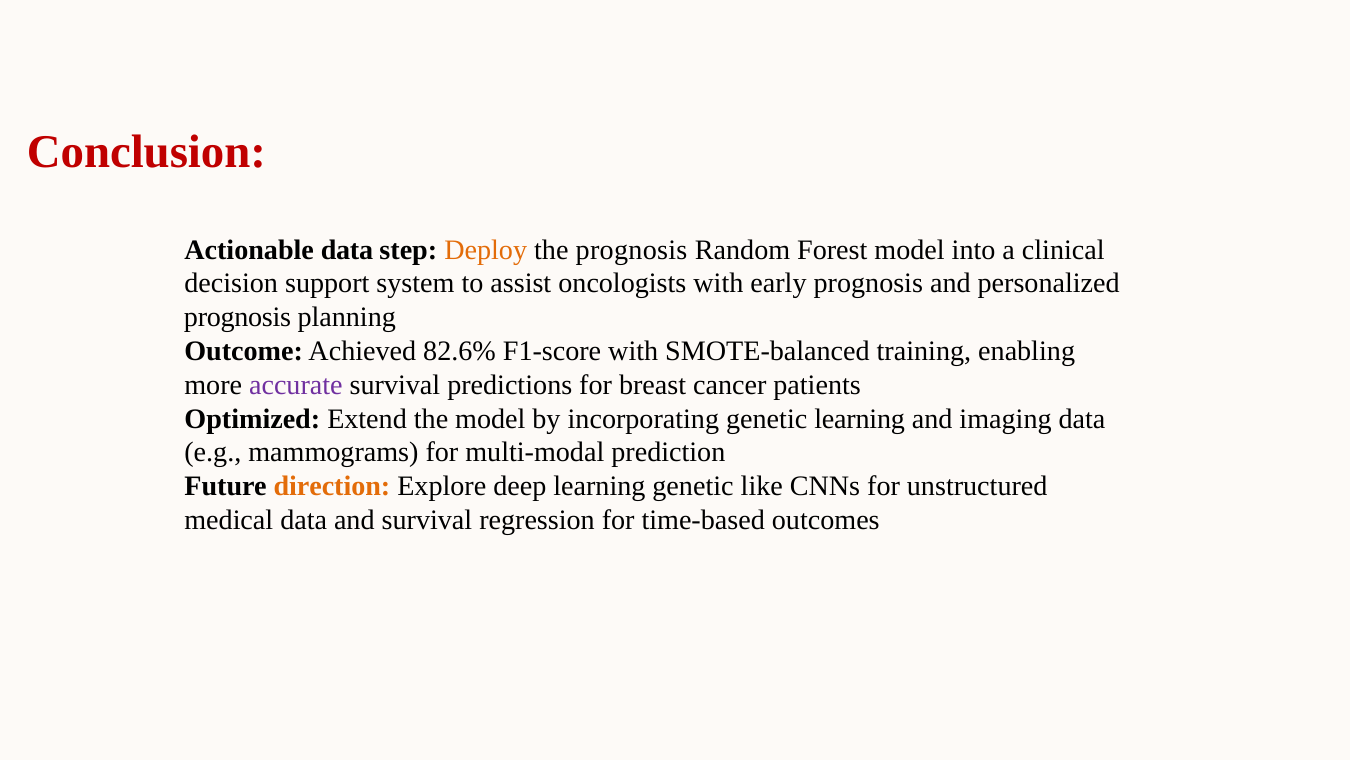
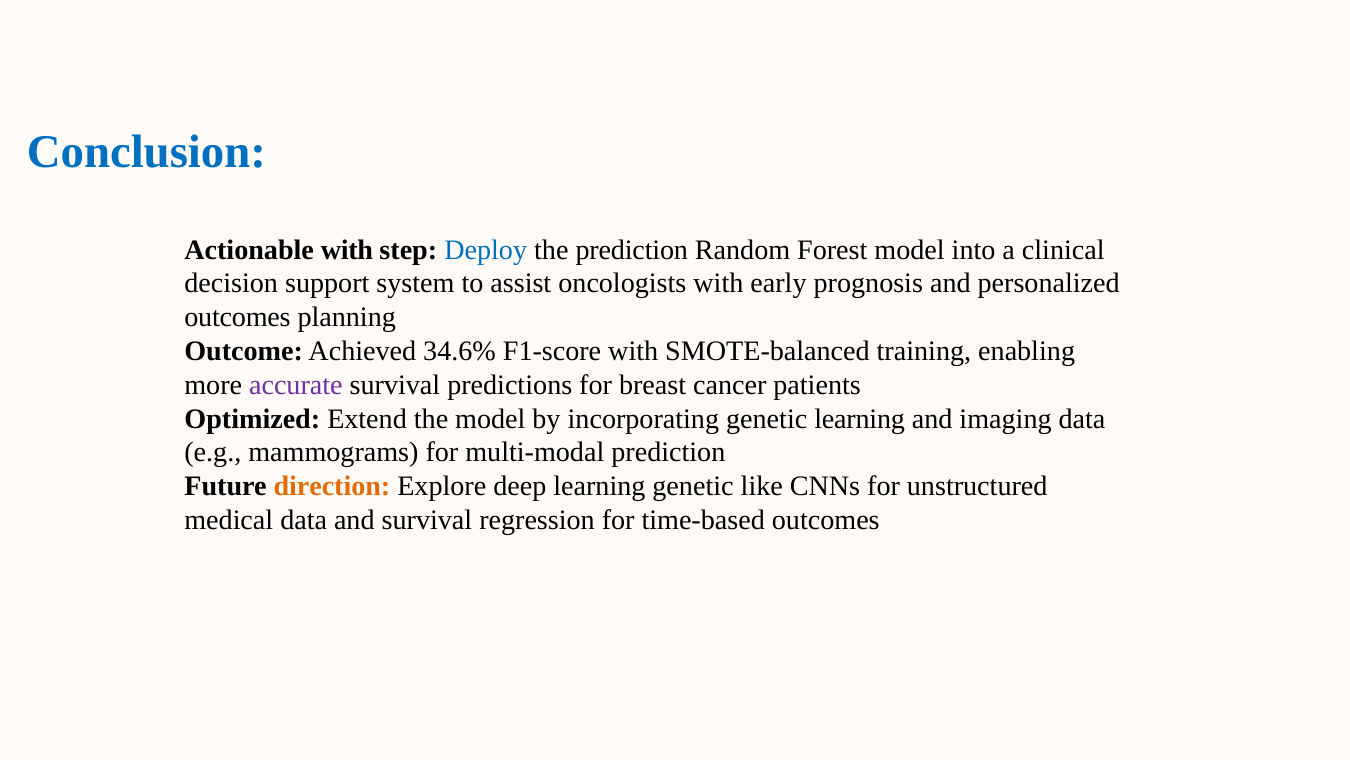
Conclusion colour: red -> blue
Actionable data: data -> with
Deploy colour: orange -> blue
the prognosis: prognosis -> prediction
prognosis at (238, 317): prognosis -> outcomes
82.6%: 82.6% -> 34.6%
